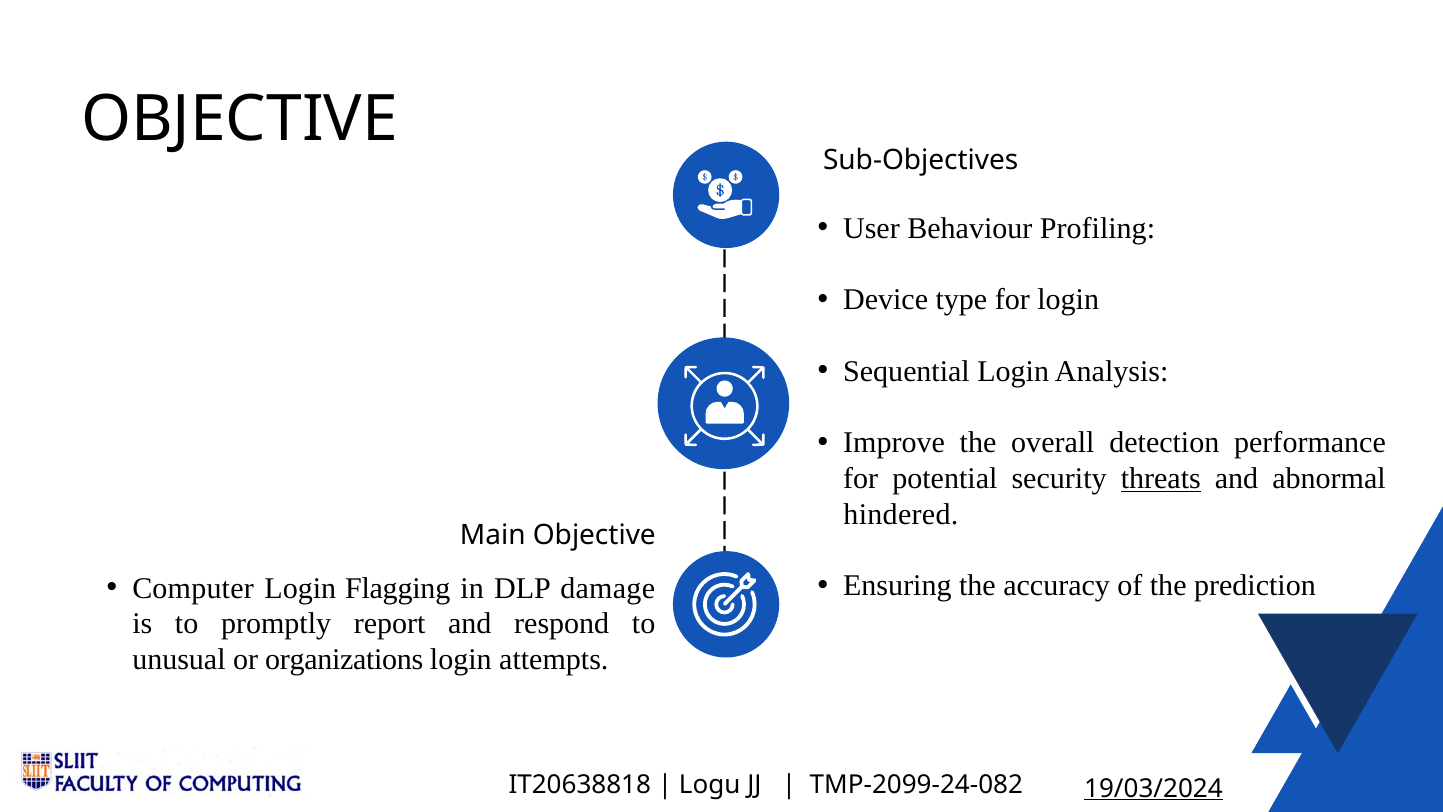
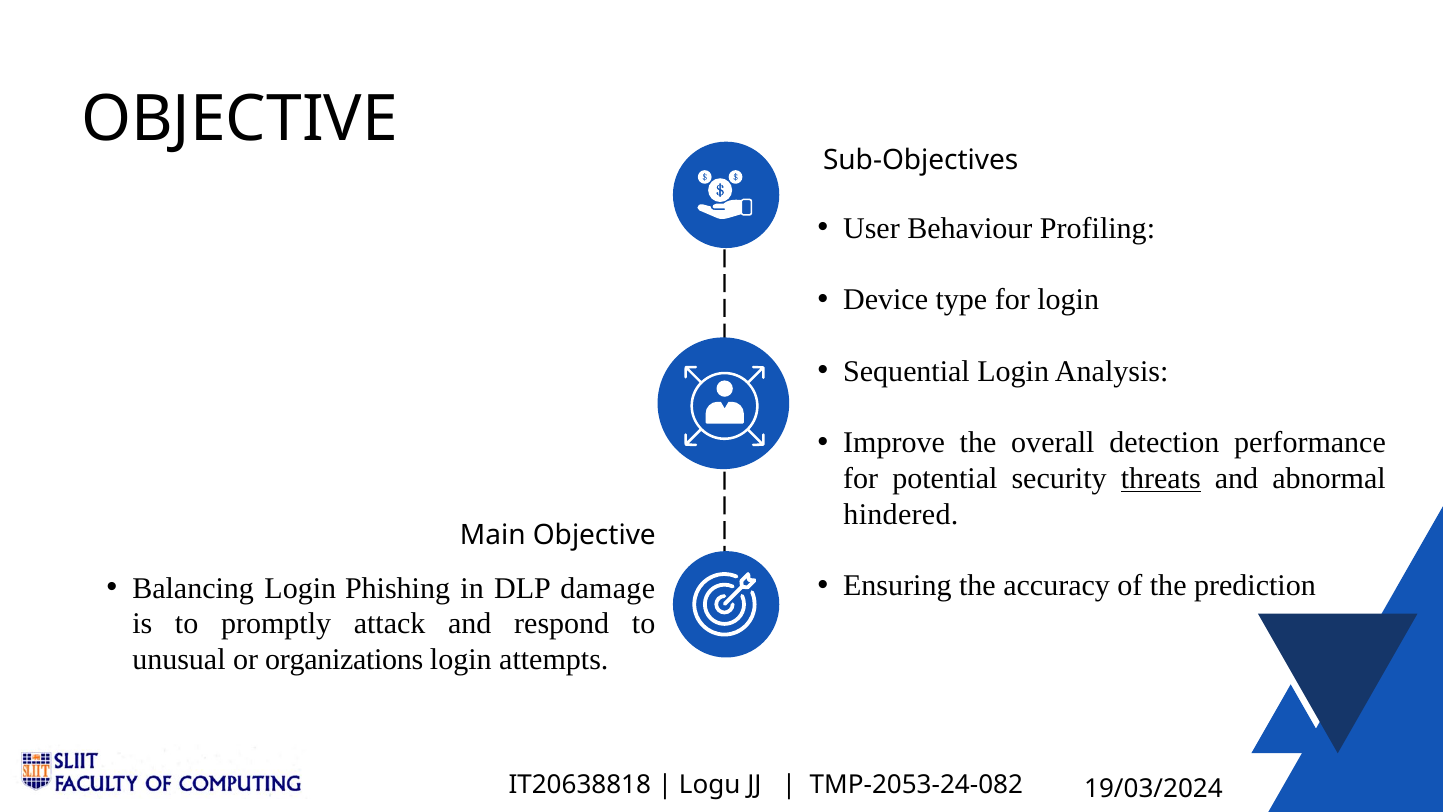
Computer: Computer -> Balancing
Flagging: Flagging -> Phishing
report: report -> attack
TMP-2099-24-082: TMP-2099-24-082 -> TMP-2053-24-082
19/03/2024 underline: present -> none
